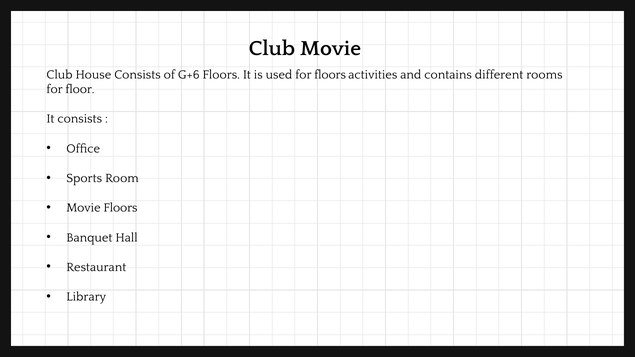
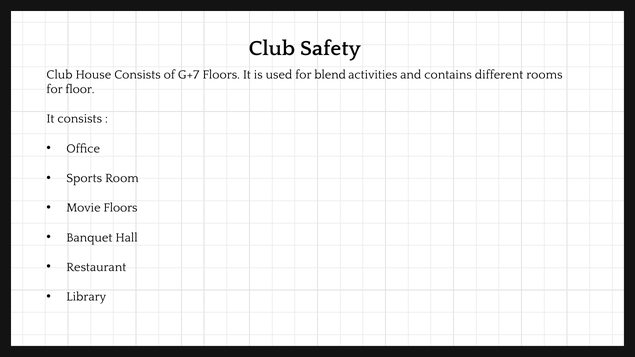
Club Movie: Movie -> Safety
G+6: G+6 -> G+7
for floors: floors -> blend
